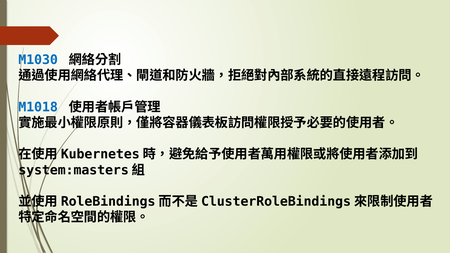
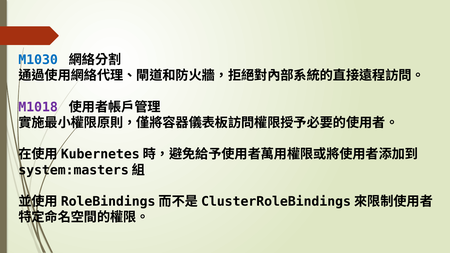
M1018 colour: blue -> purple
